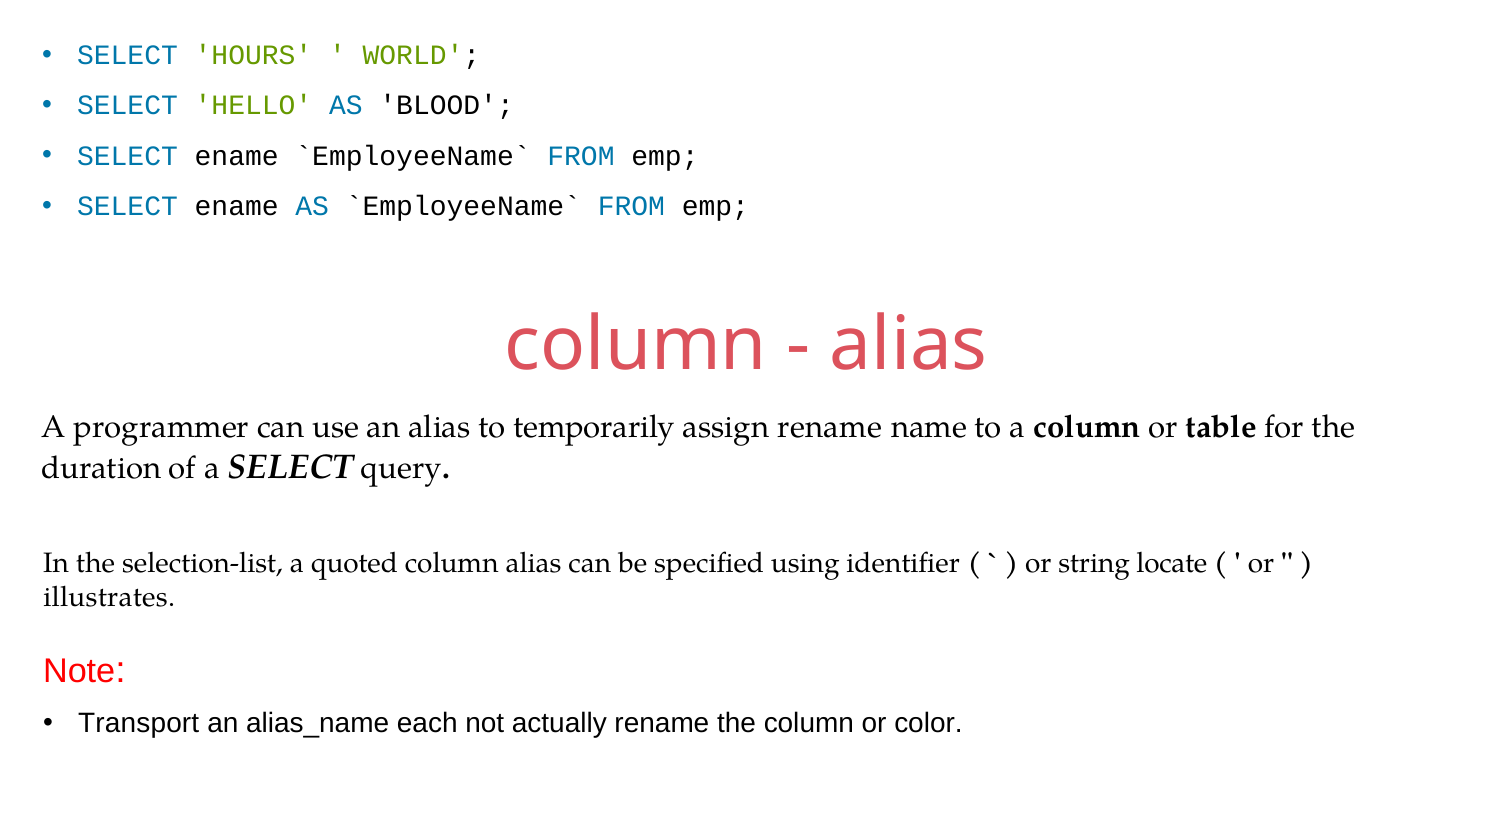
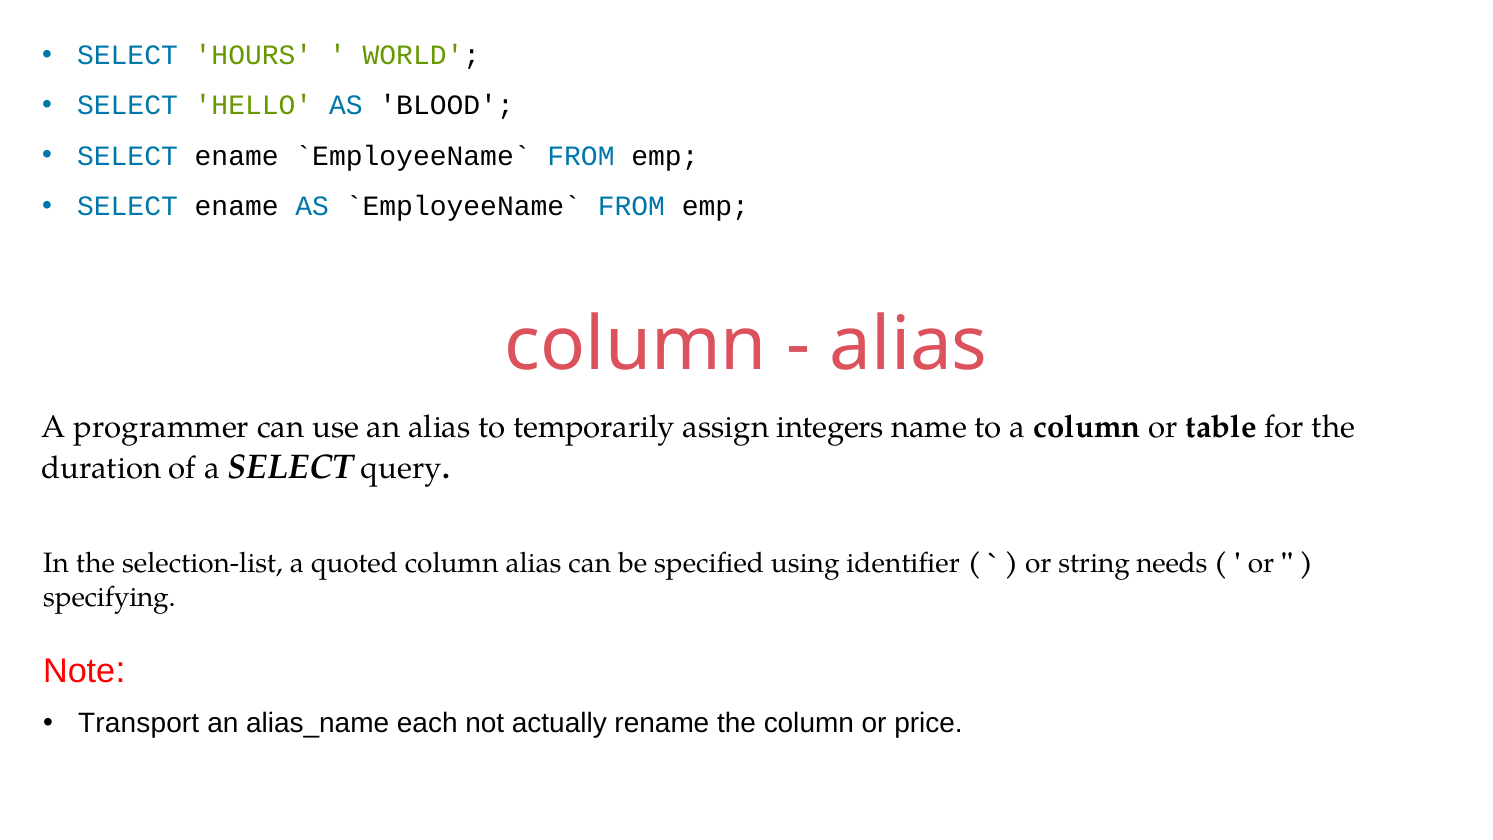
assign rename: rename -> integers
locate: locate -> needs
illustrates: illustrates -> specifying
color: color -> price
